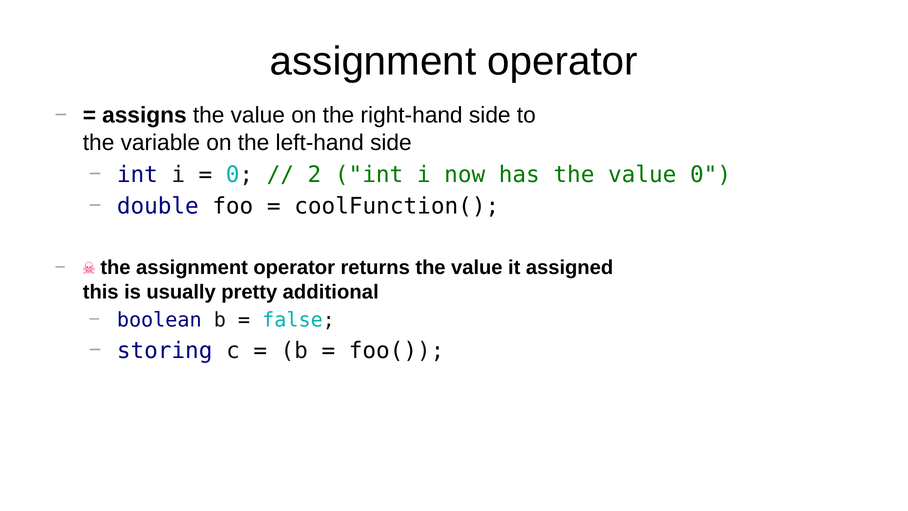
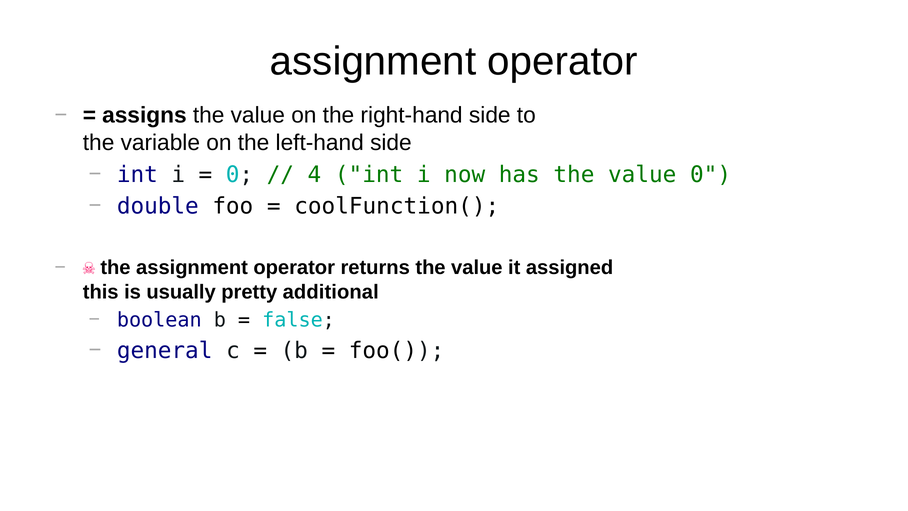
2: 2 -> 4
storing: storing -> general
